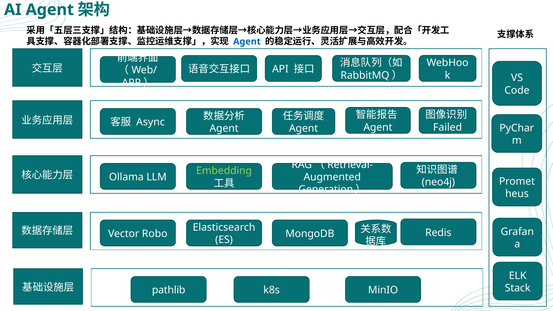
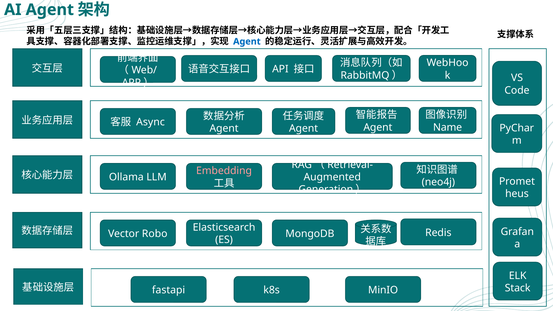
Failed: Failed -> Name
Embedding colour: light green -> pink
pathlib: pathlib -> fastapi
